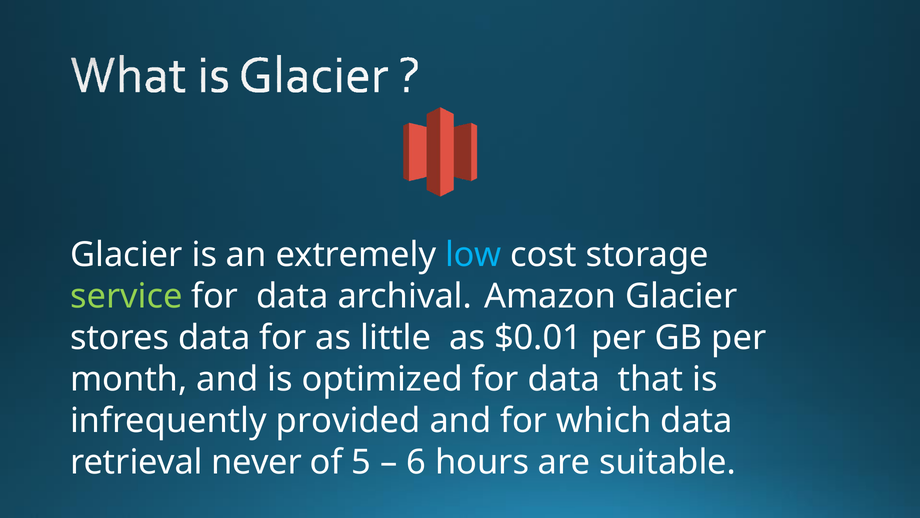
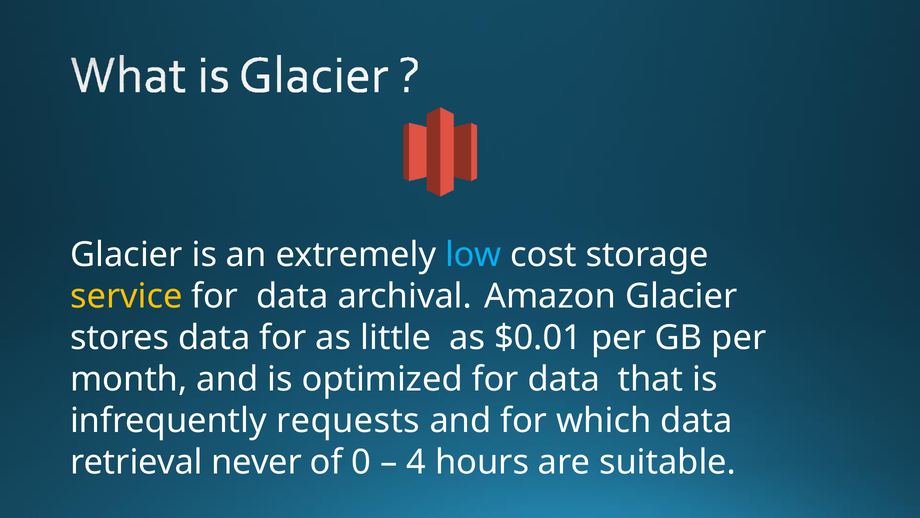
service colour: light green -> yellow
provided: provided -> requests
5: 5 -> 0
6: 6 -> 4
